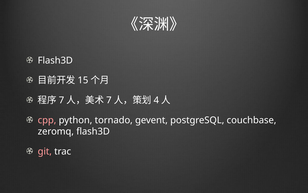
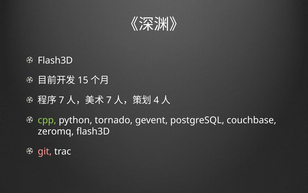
cpp colour: pink -> light green
